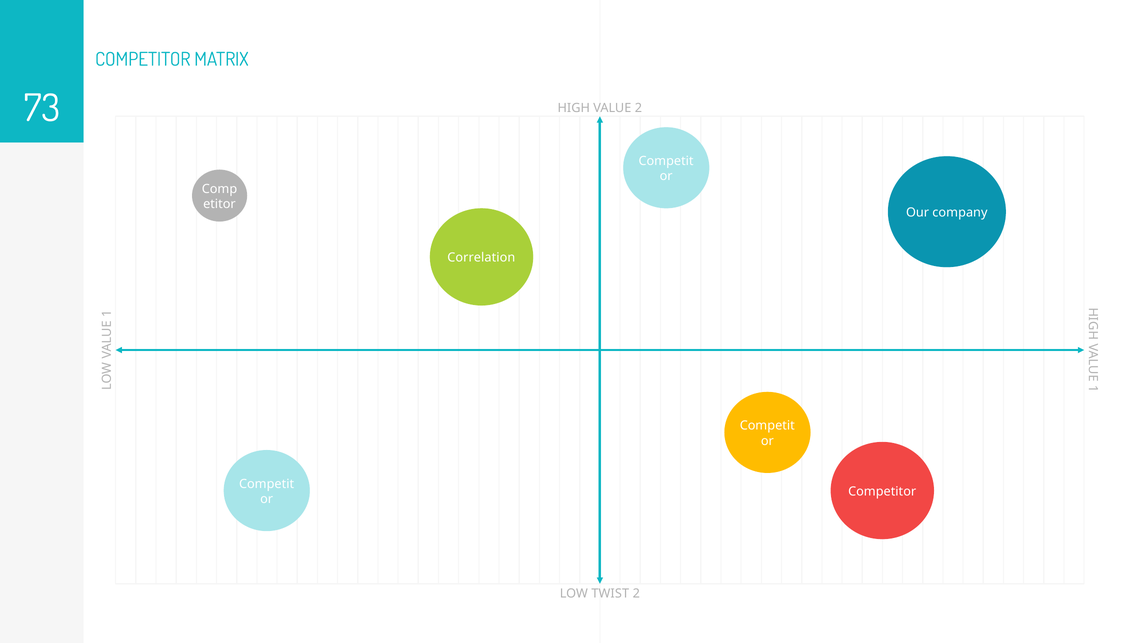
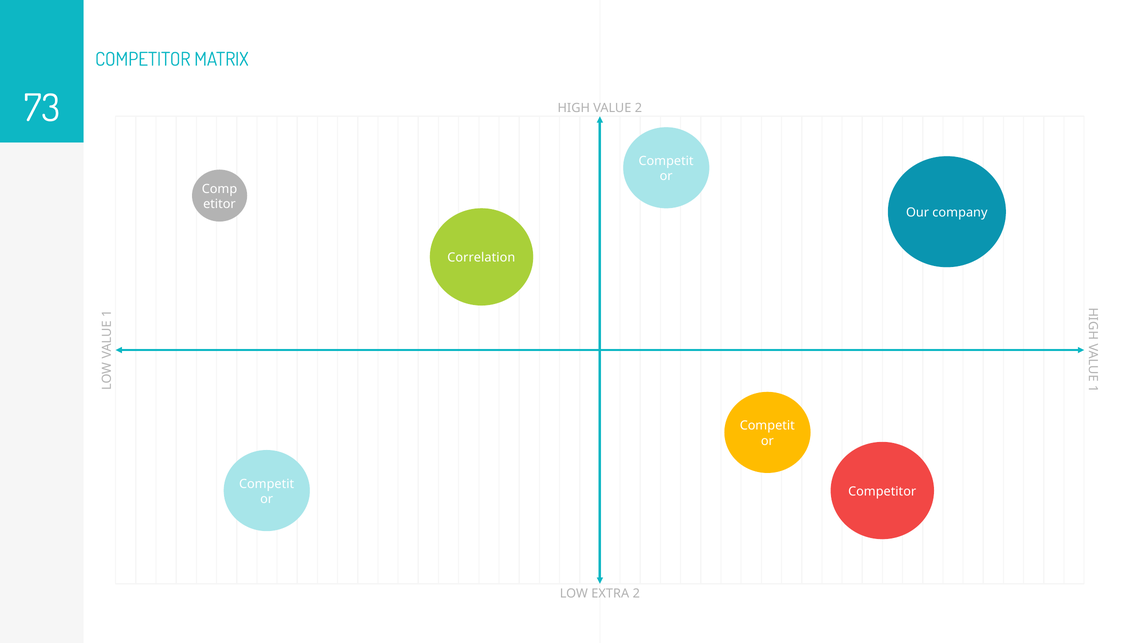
TWIST: TWIST -> EXTRA
